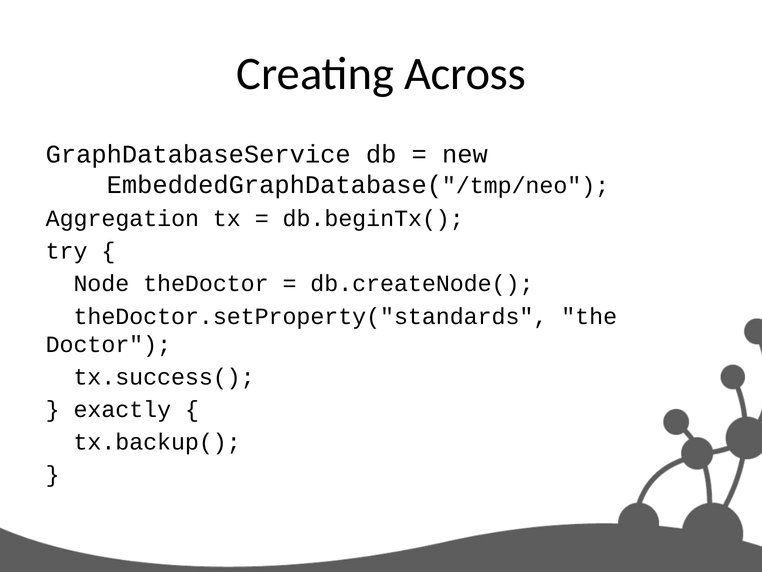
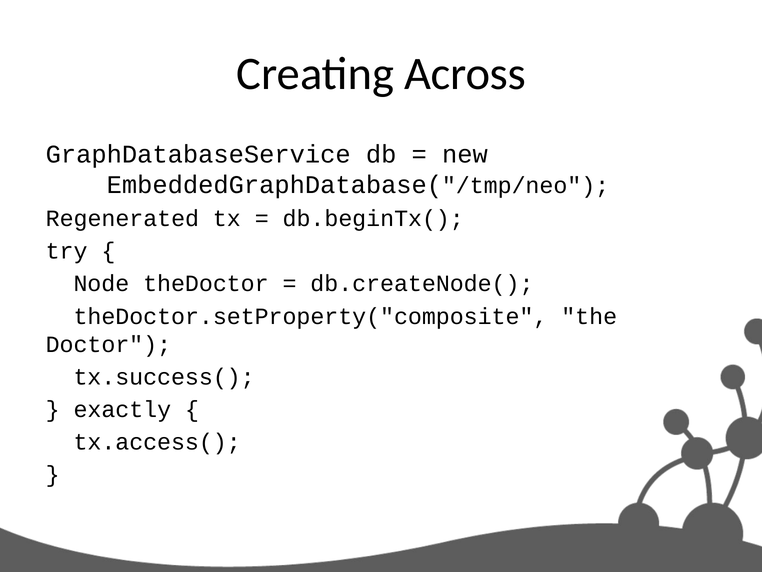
Aggregation: Aggregation -> Regenerated
theDoctor.setProperty("standards: theDoctor.setProperty("standards -> theDoctor.setProperty("composite
tx.backup(: tx.backup( -> tx.access(
